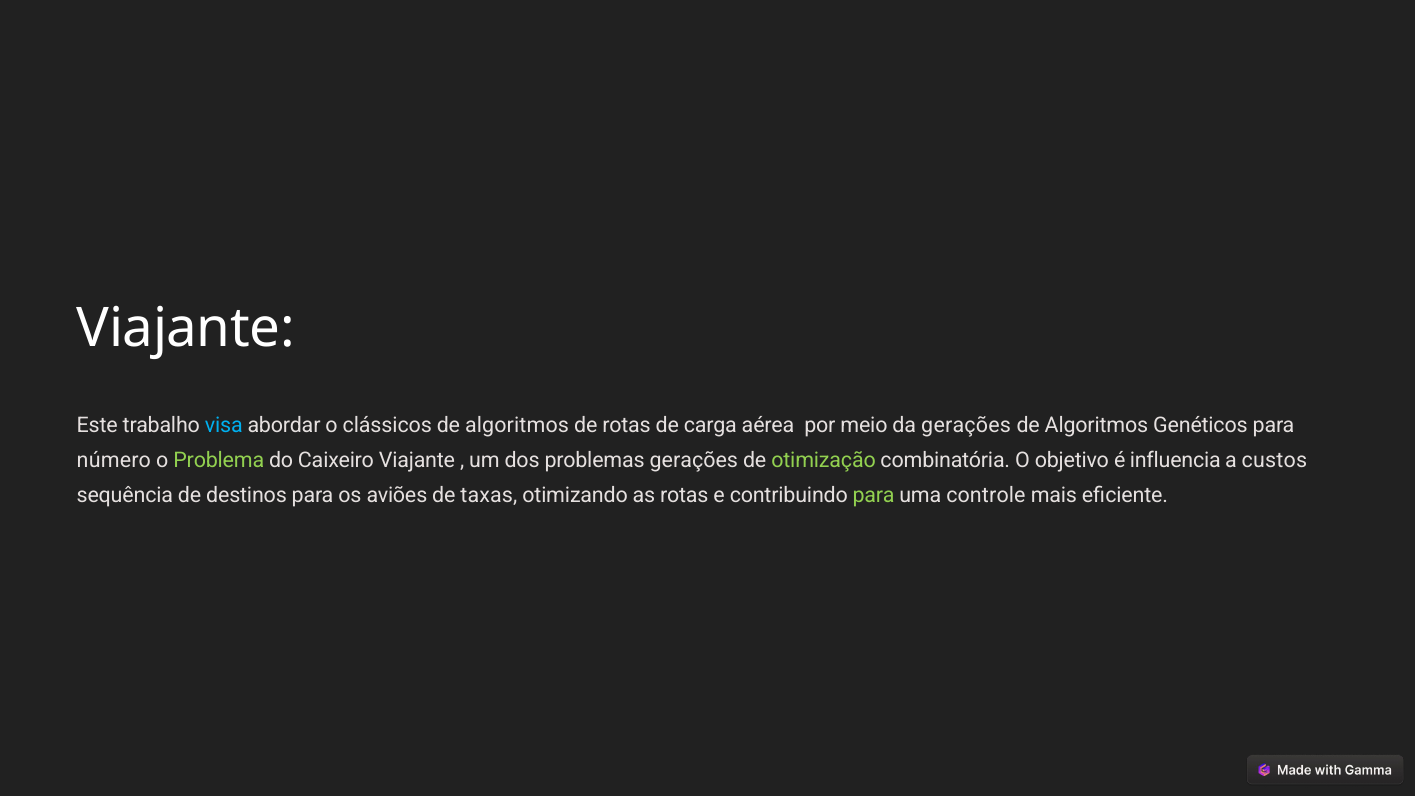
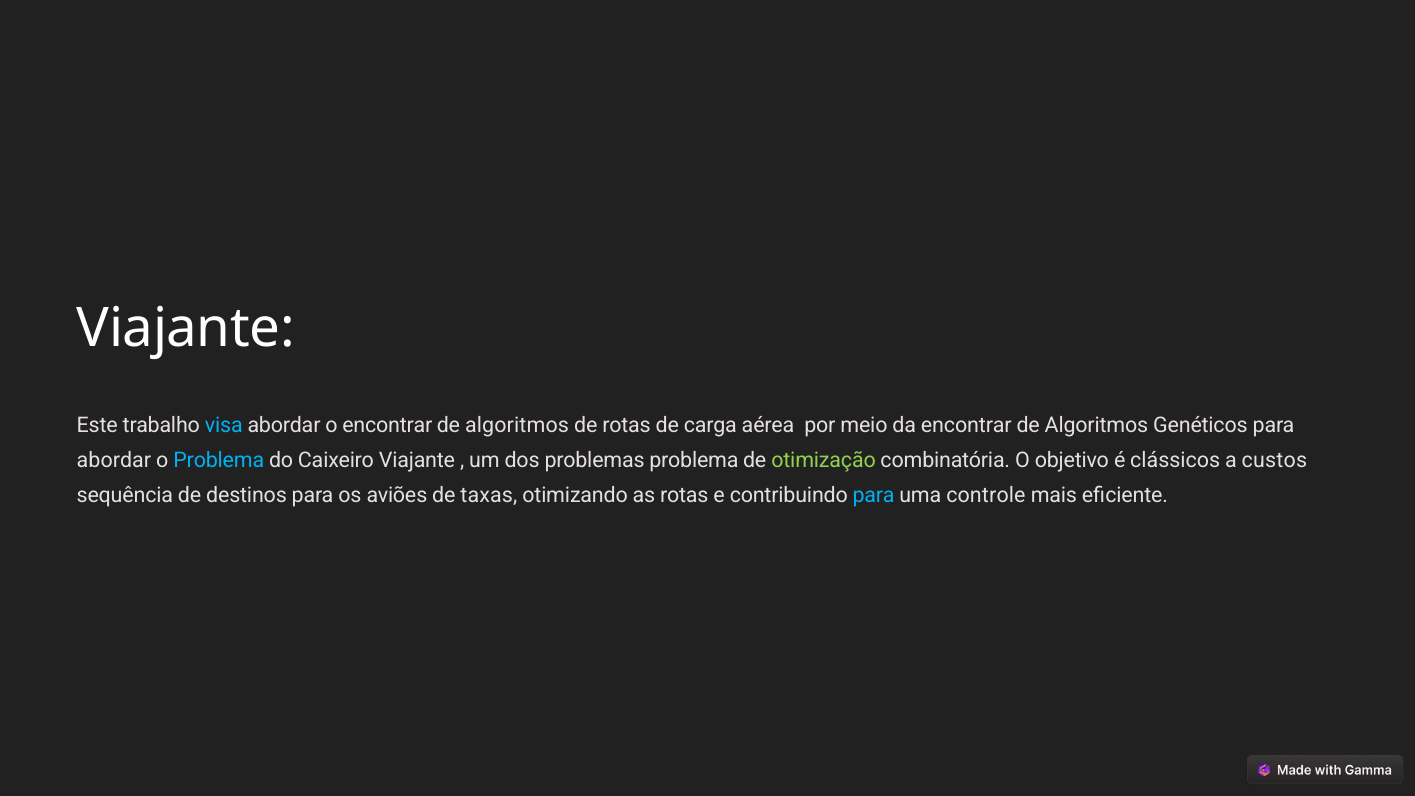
o clássicos: clássicos -> encontrar
da gerações: gerações -> encontrar
número at (114, 460): número -> abordar
Problema at (219, 460) colour: light green -> light blue
problemas gerações: gerações -> problema
influencia: influencia -> clássicos
para at (874, 495) colour: light green -> light blue
